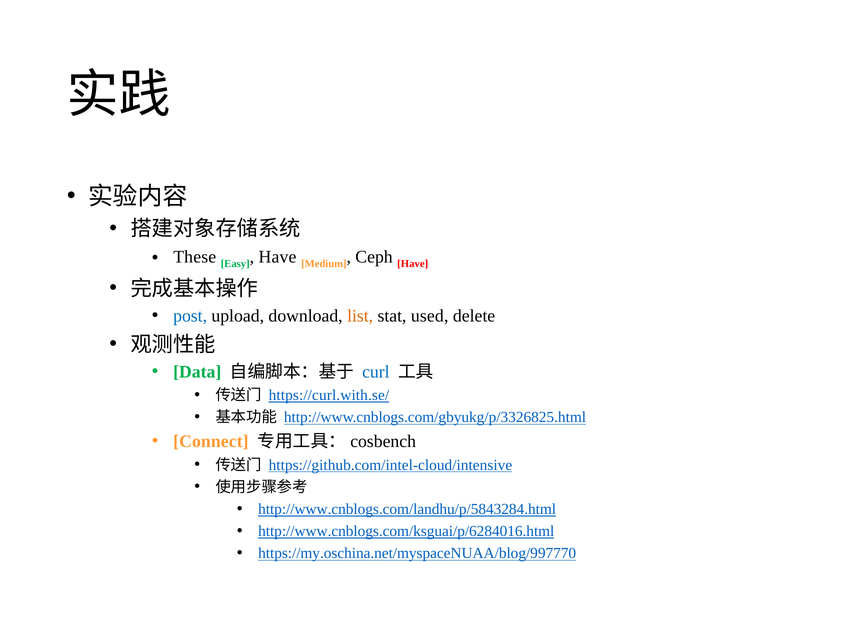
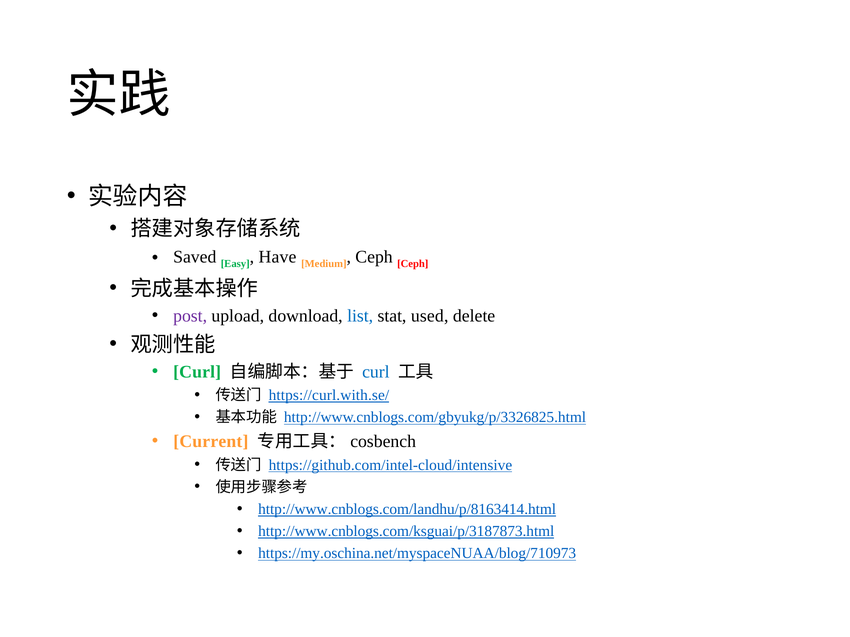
These: These -> Saved
Ceph Have: Have -> Ceph
post colour: blue -> purple
list colour: orange -> blue
Data at (197, 372): Data -> Curl
Connect: Connect -> Current
http://www.cnblogs.com/landhu/p/5843284.html: http://www.cnblogs.com/landhu/p/5843284.html -> http://www.cnblogs.com/landhu/p/8163414.html
http://www.cnblogs.com/ksguai/p/6284016.html: http://www.cnblogs.com/ksguai/p/6284016.html -> http://www.cnblogs.com/ksguai/p/3187873.html
https://my.oschina.net/myspaceNUAA/blog/997770: https://my.oschina.net/myspaceNUAA/blog/997770 -> https://my.oschina.net/myspaceNUAA/blog/710973
